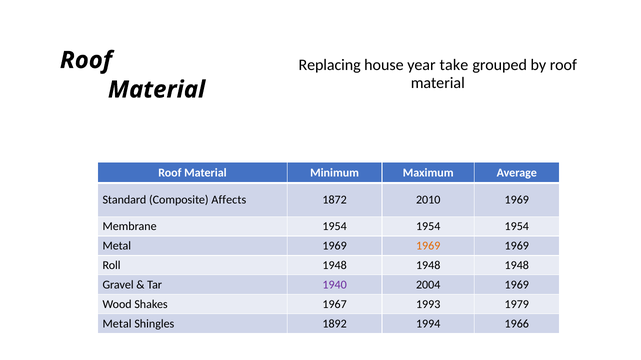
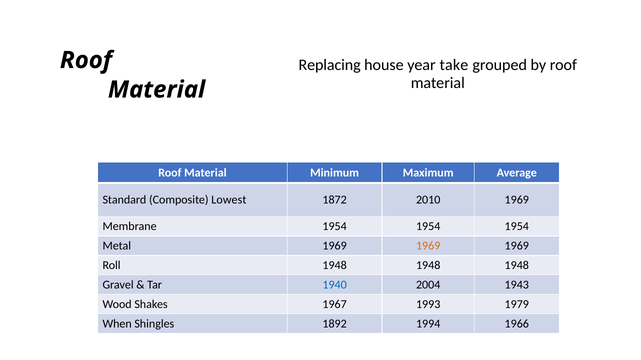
Affects: Affects -> Lowest
1940 colour: purple -> blue
2004 1969: 1969 -> 1943
Metal at (117, 324): Metal -> When
